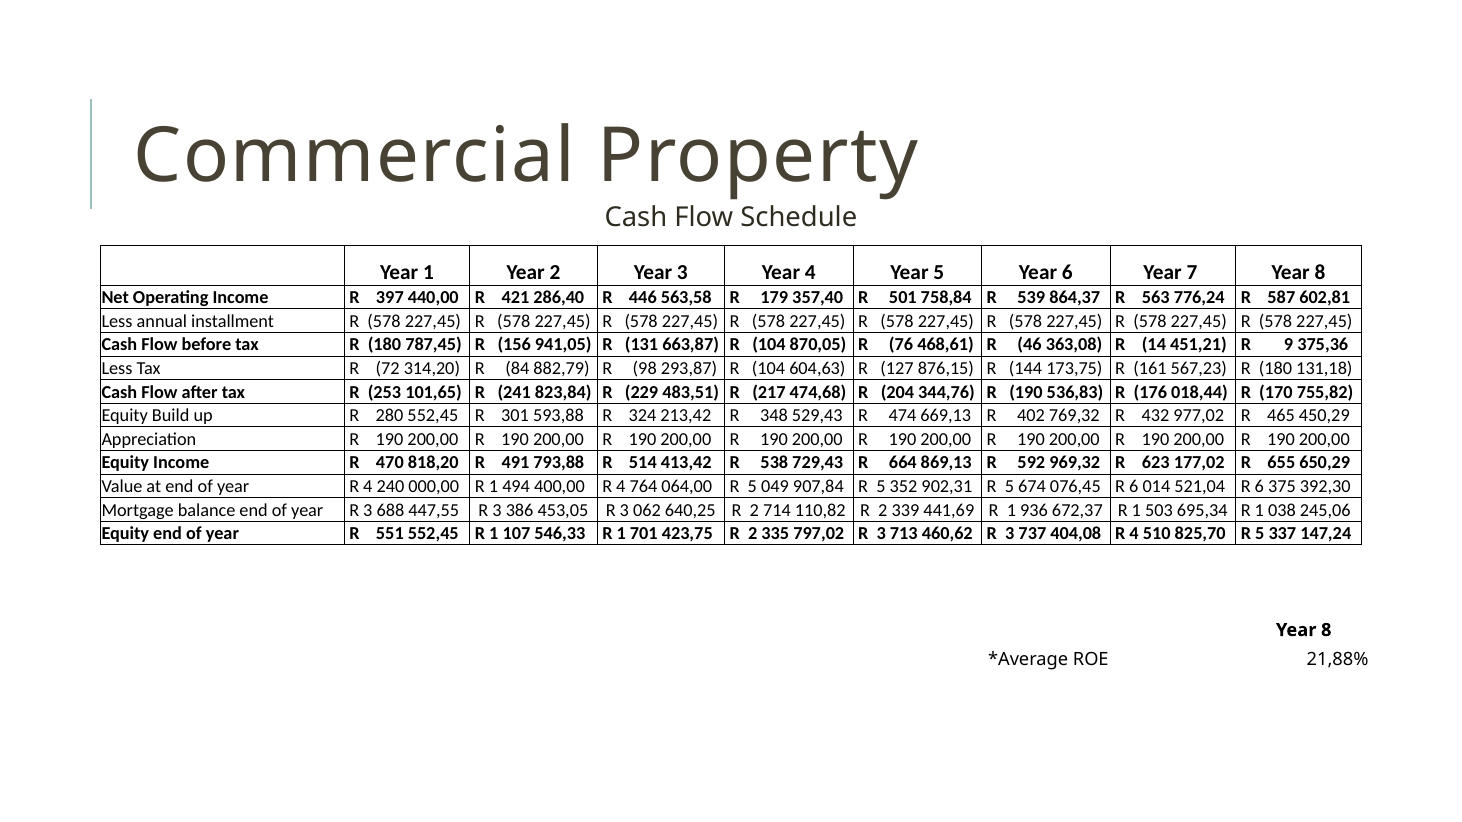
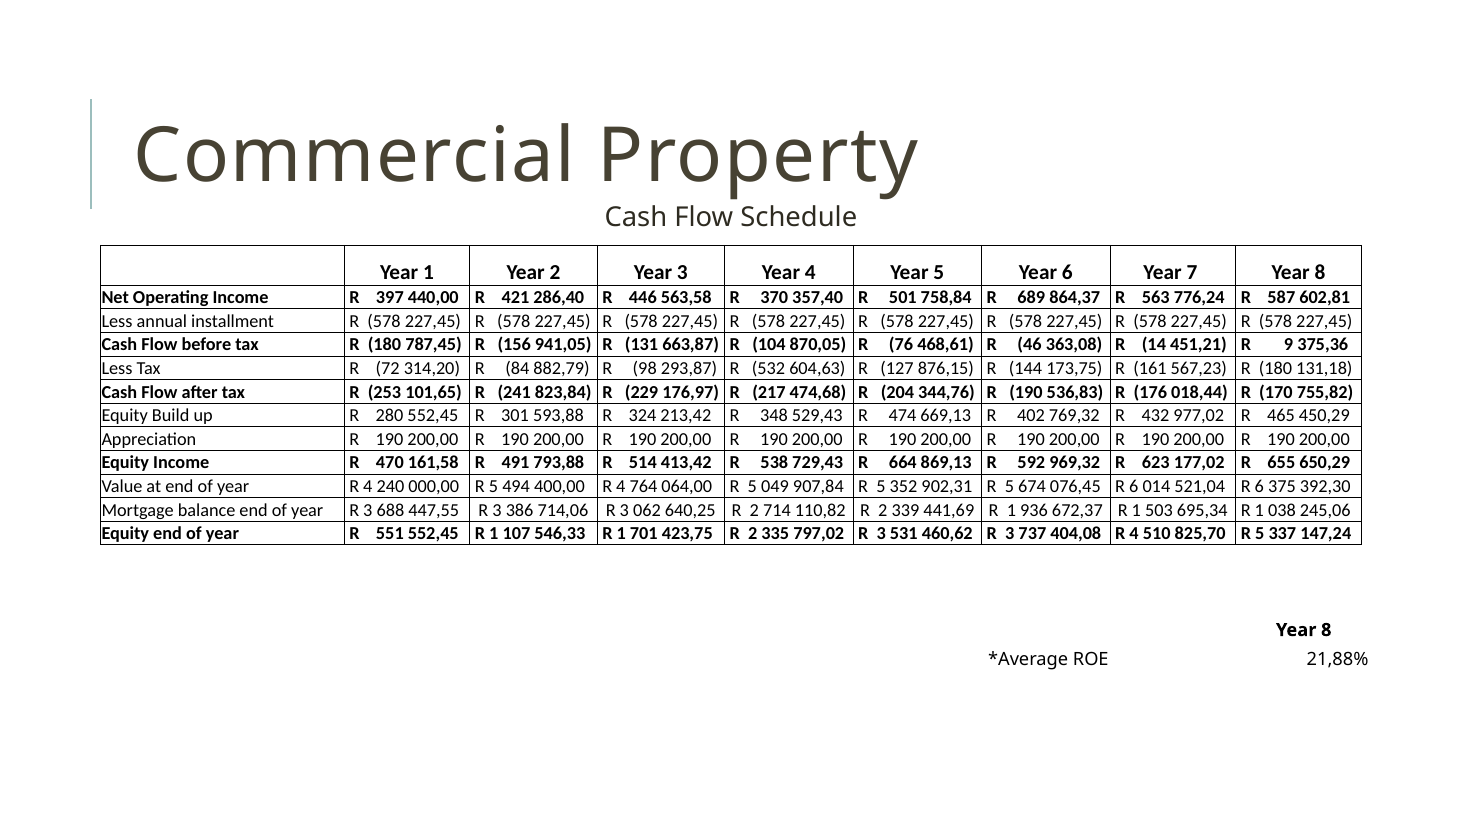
179: 179 -> 370
539: 539 -> 689
293,87 R 104: 104 -> 532
483,51: 483,51 -> 176,97
818,20: 818,20 -> 161,58
000,00 R 1: 1 -> 5
453,05: 453,05 -> 714,06
713: 713 -> 531
